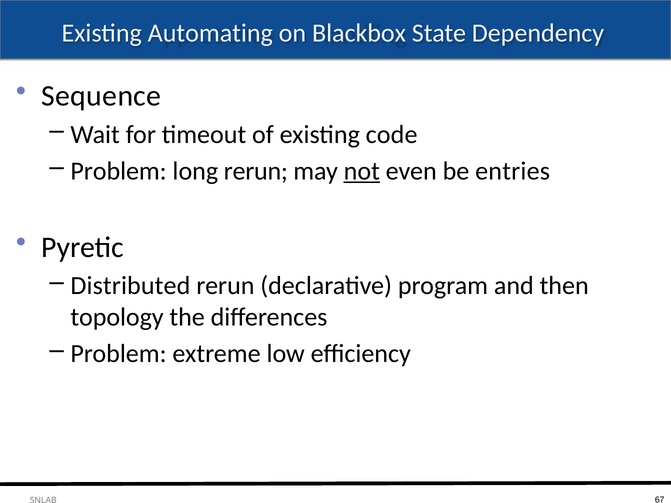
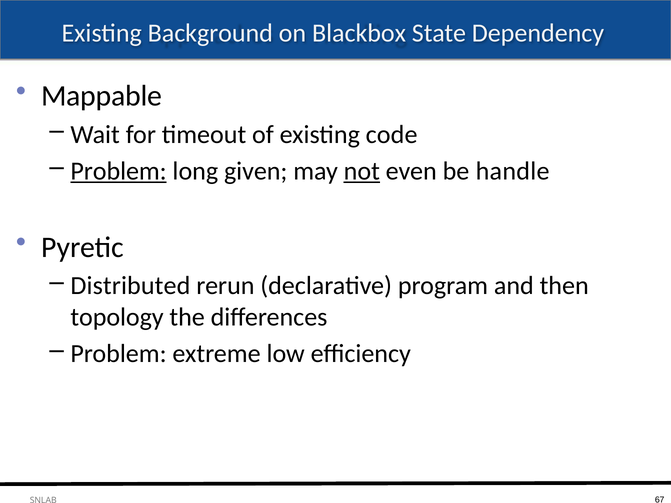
Automating: Automating -> Background
Sequence: Sequence -> Mappable
Problem at (119, 171) underline: none -> present
long rerun: rerun -> given
entries: entries -> handle
